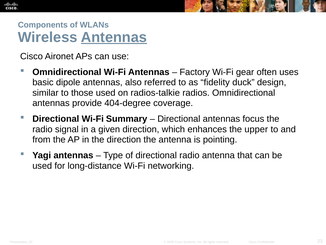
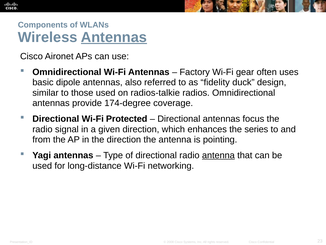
404-degree: 404-degree -> 174-degree
Summary: Summary -> Protected
upper: upper -> series
antenna at (218, 155) underline: none -> present
